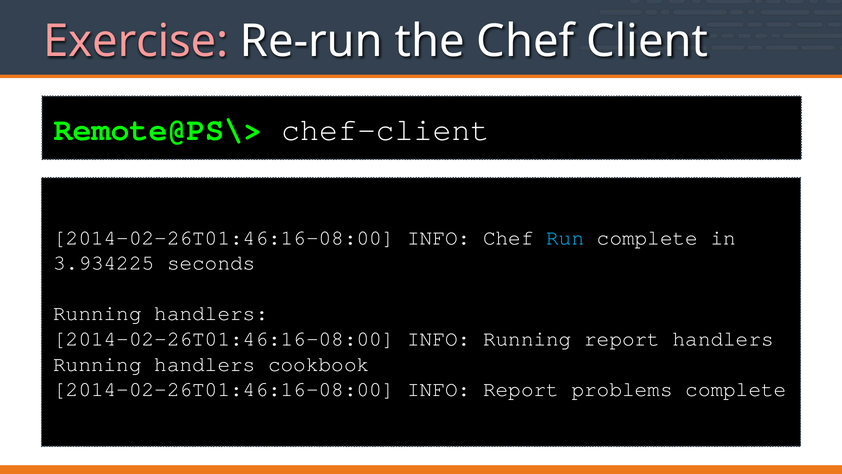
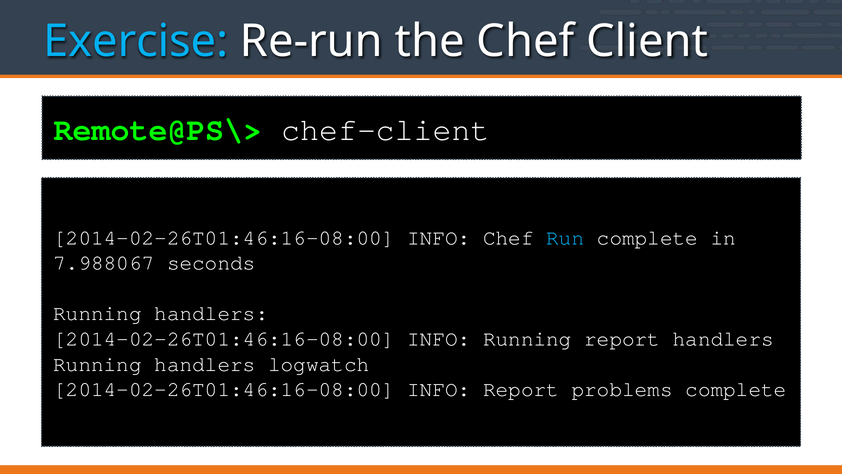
Exercise colour: pink -> light blue
3.934225: 3.934225 -> 7.988067
cookbook: cookbook -> logwatch
